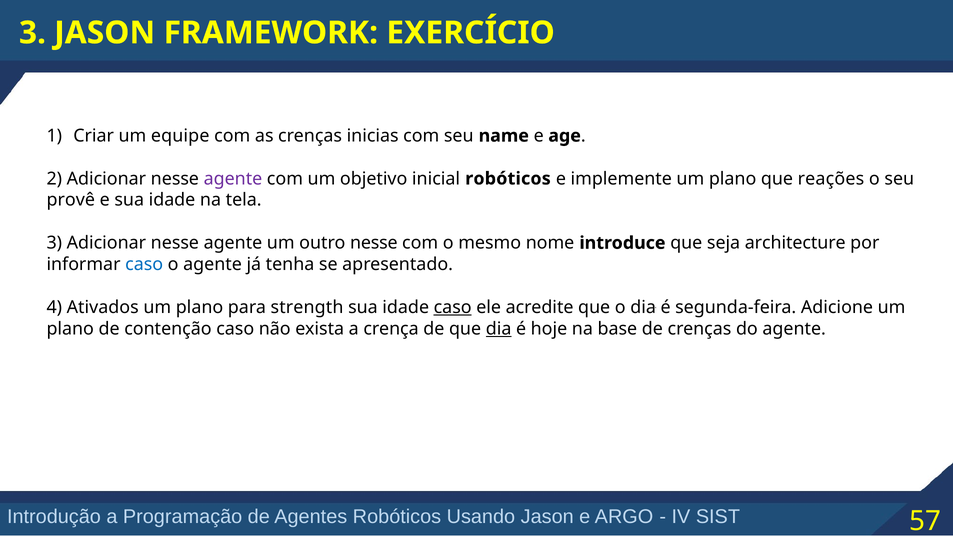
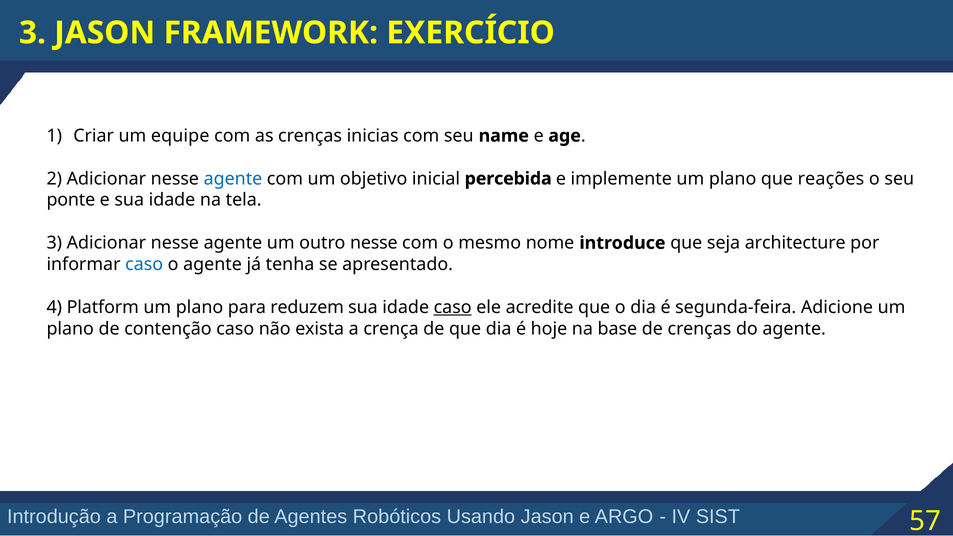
agente at (233, 179) colour: purple -> blue
inicial robóticos: robóticos -> percebida
provê: provê -> ponte
Ativados: Ativados -> Platform
strength: strength -> reduzem
dia at (499, 329) underline: present -> none
